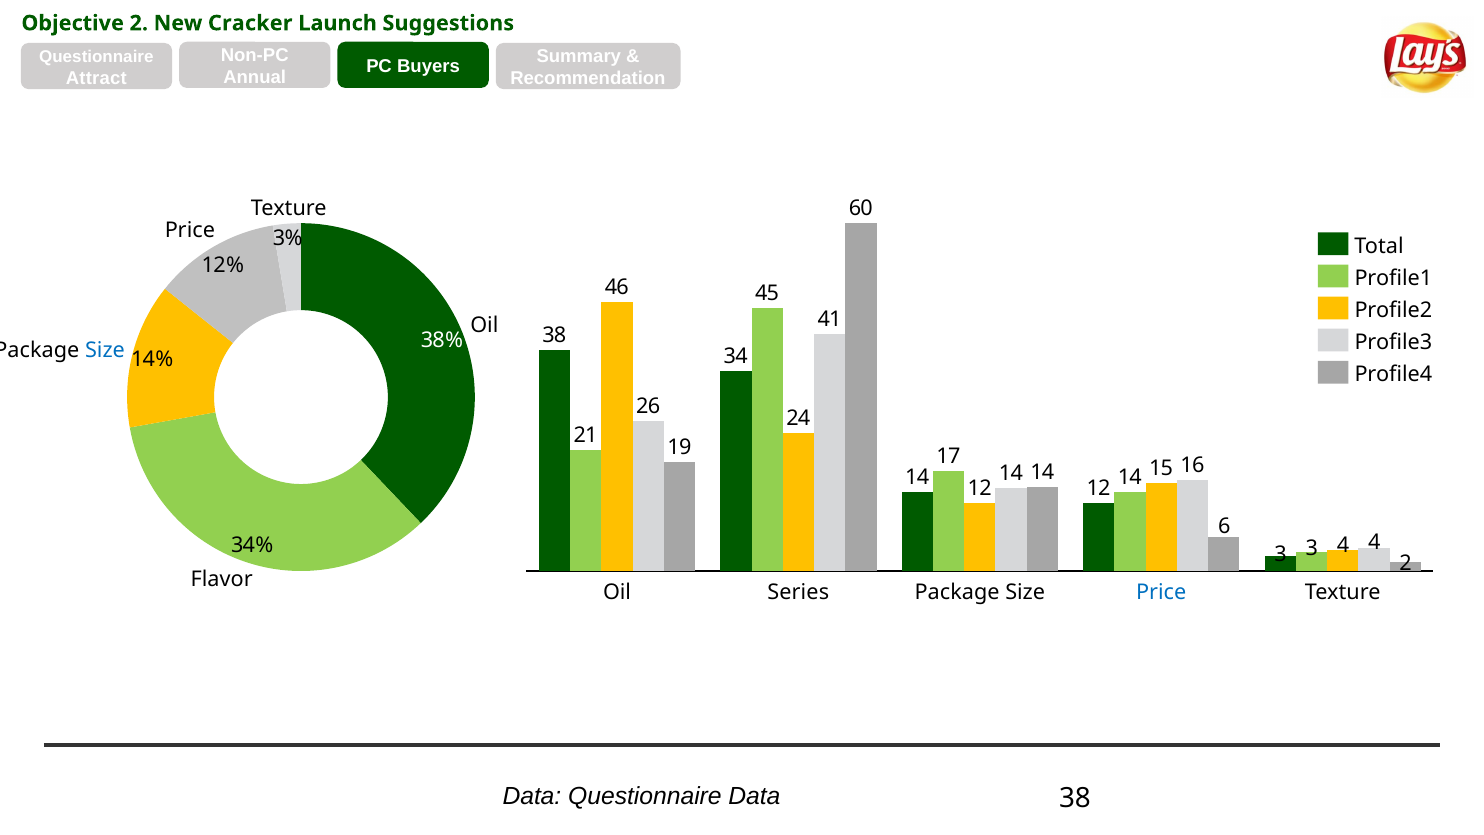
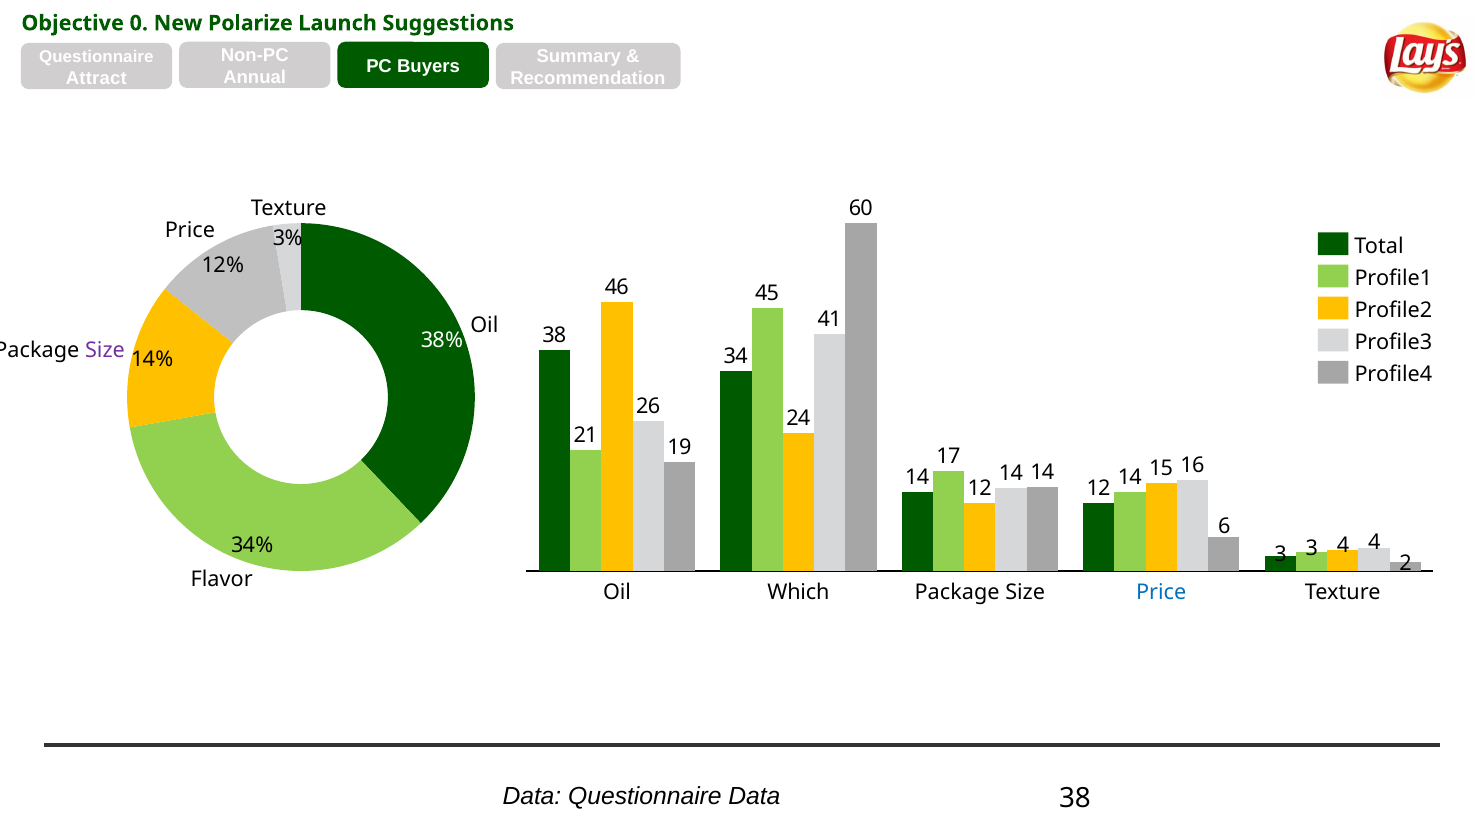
Objective 2: 2 -> 0
Cracker: Cracker -> Polarize
Size at (105, 350) colour: blue -> purple
Series: Series -> Which
